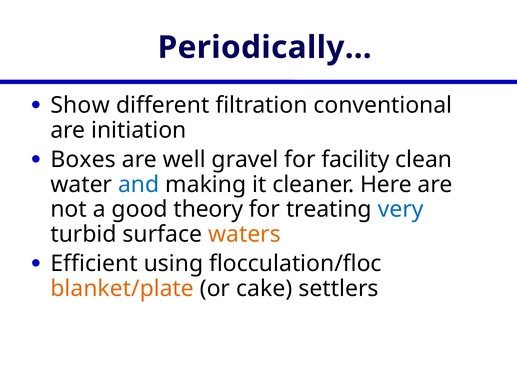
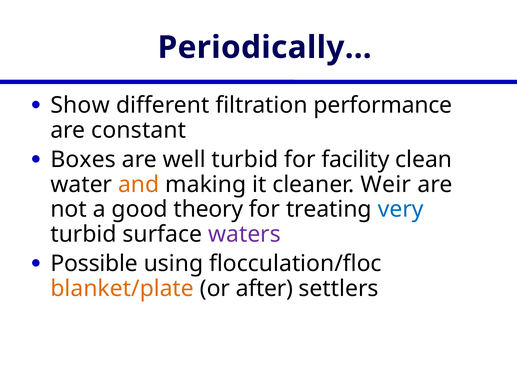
conventional: conventional -> performance
initiation: initiation -> constant
well gravel: gravel -> turbid
and colour: blue -> orange
Here: Here -> Weir
waters colour: orange -> purple
Efficient: Efficient -> Possible
cake: cake -> after
